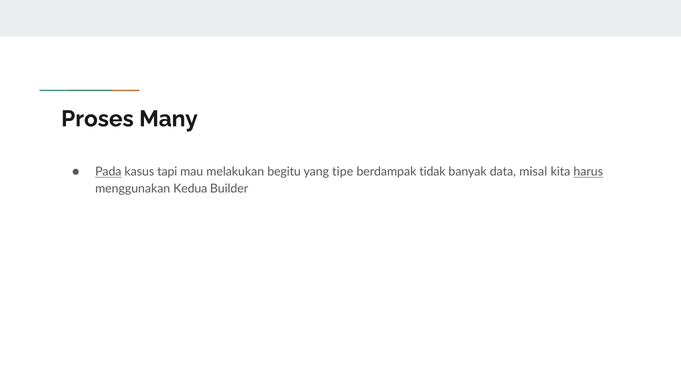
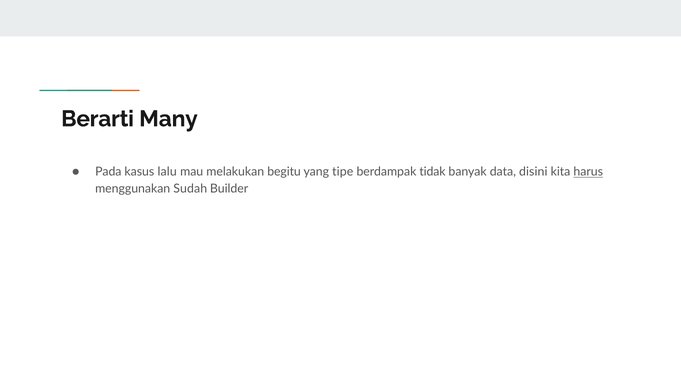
Proses: Proses -> Berarti
Pada underline: present -> none
tapi: tapi -> lalu
misal: misal -> disini
Kedua: Kedua -> Sudah
